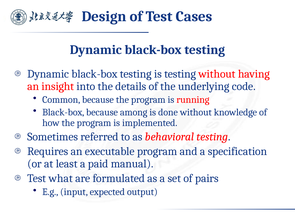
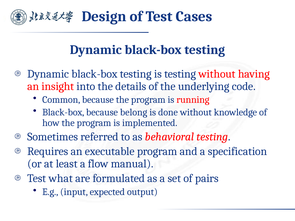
among: among -> belong
paid: paid -> flow
